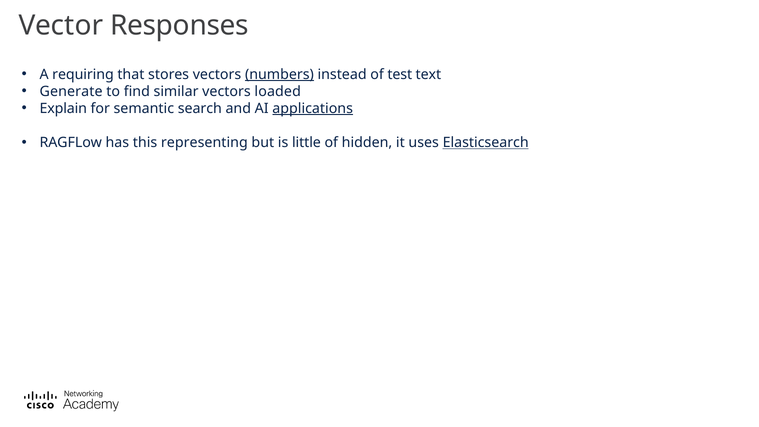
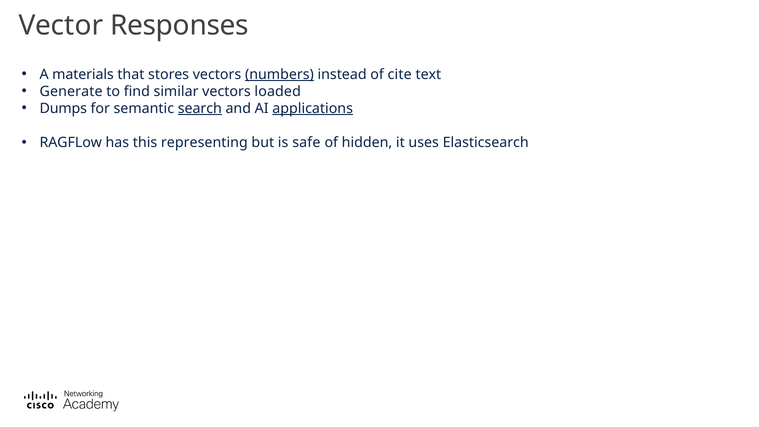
requiring: requiring -> materials
test: test -> cite
Explain: Explain -> Dumps
search underline: none -> present
little: little -> safe
Elasticsearch underline: present -> none
